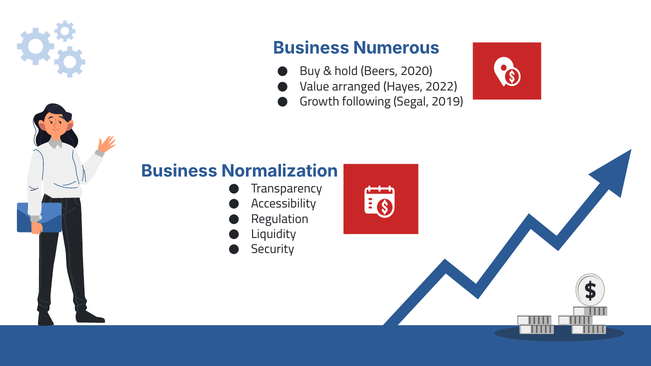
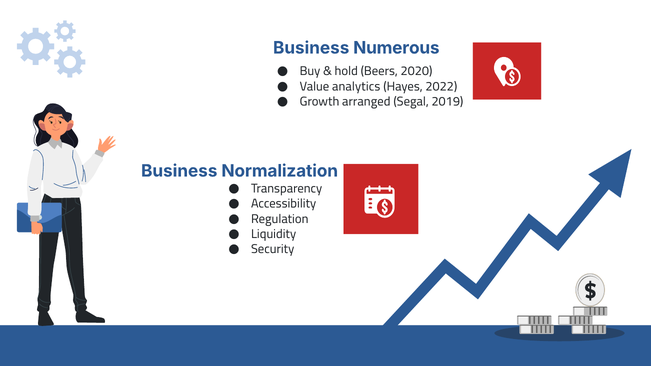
arranged: arranged -> analytics
following: following -> arranged
